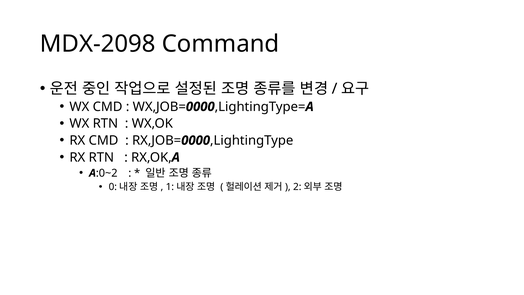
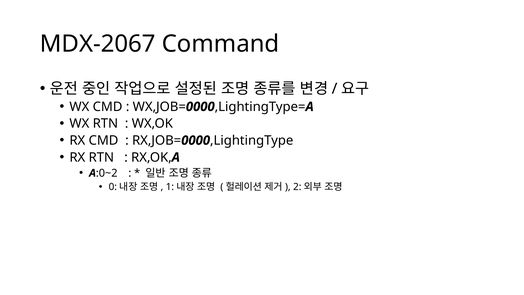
MDX-2098: MDX-2098 -> MDX-2067
